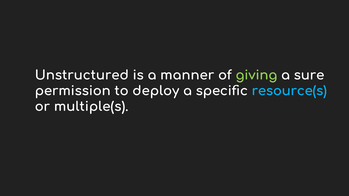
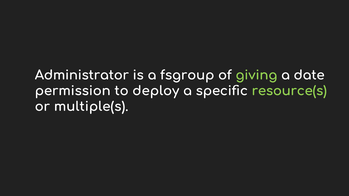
Unstructured: Unstructured -> Administrator
manner: manner -> fsgroup
sure: sure -> date
resource(s colour: light blue -> light green
